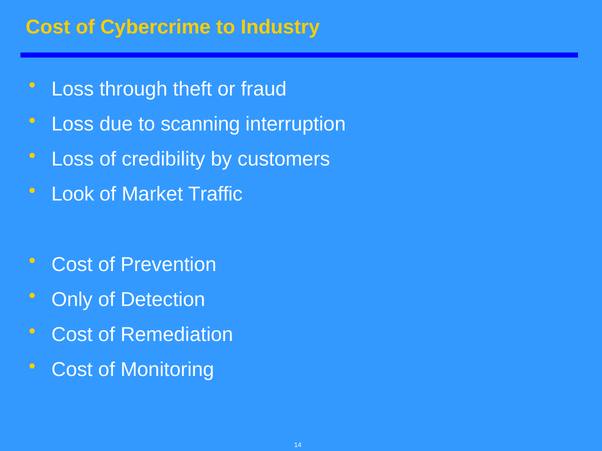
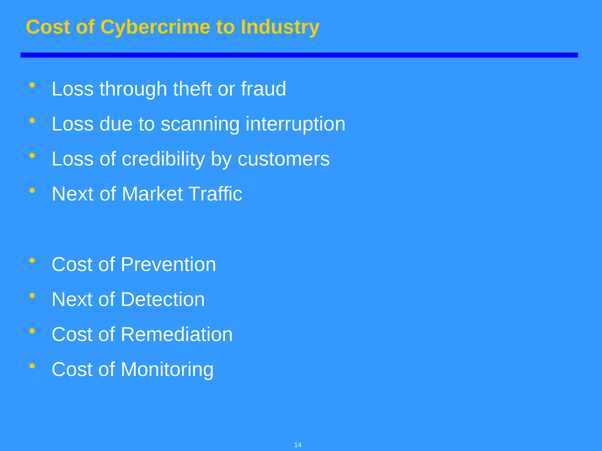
Look at (73, 195): Look -> Next
Only at (72, 300): Only -> Next
